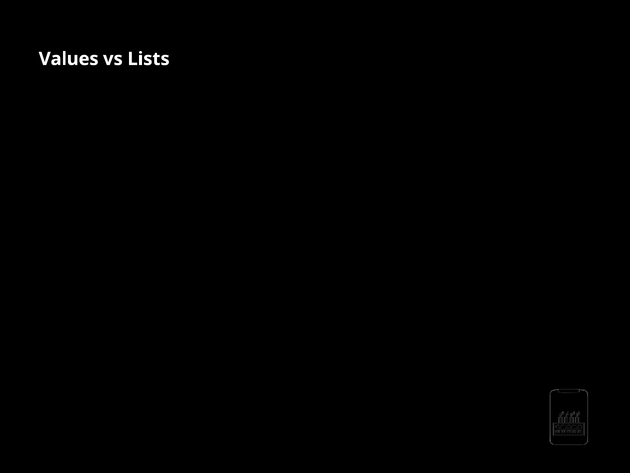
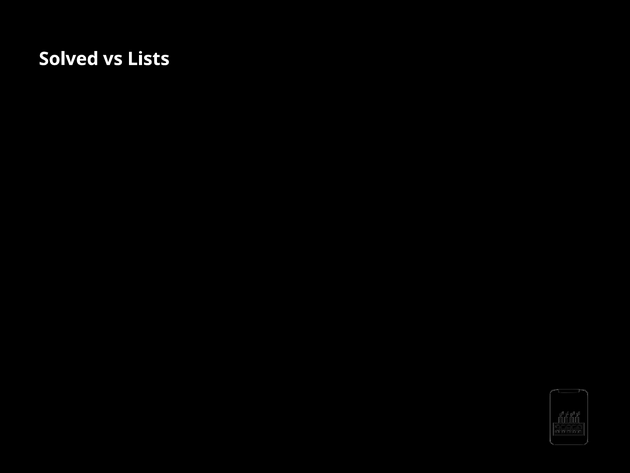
Values: Values -> Solved
